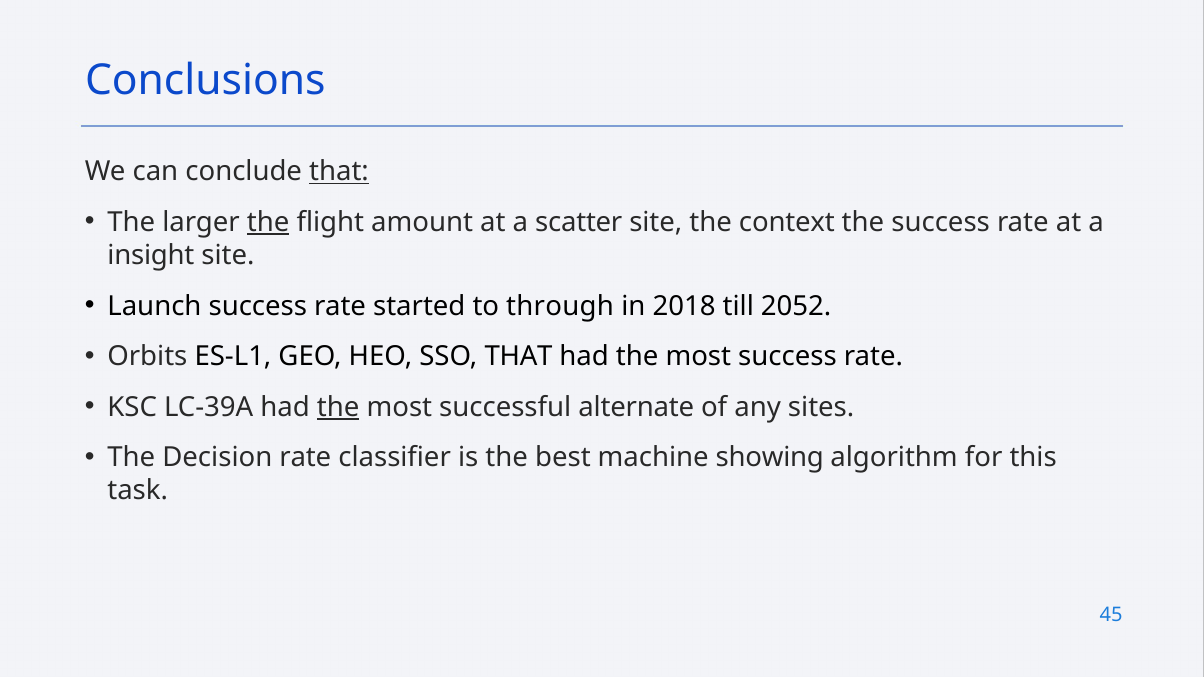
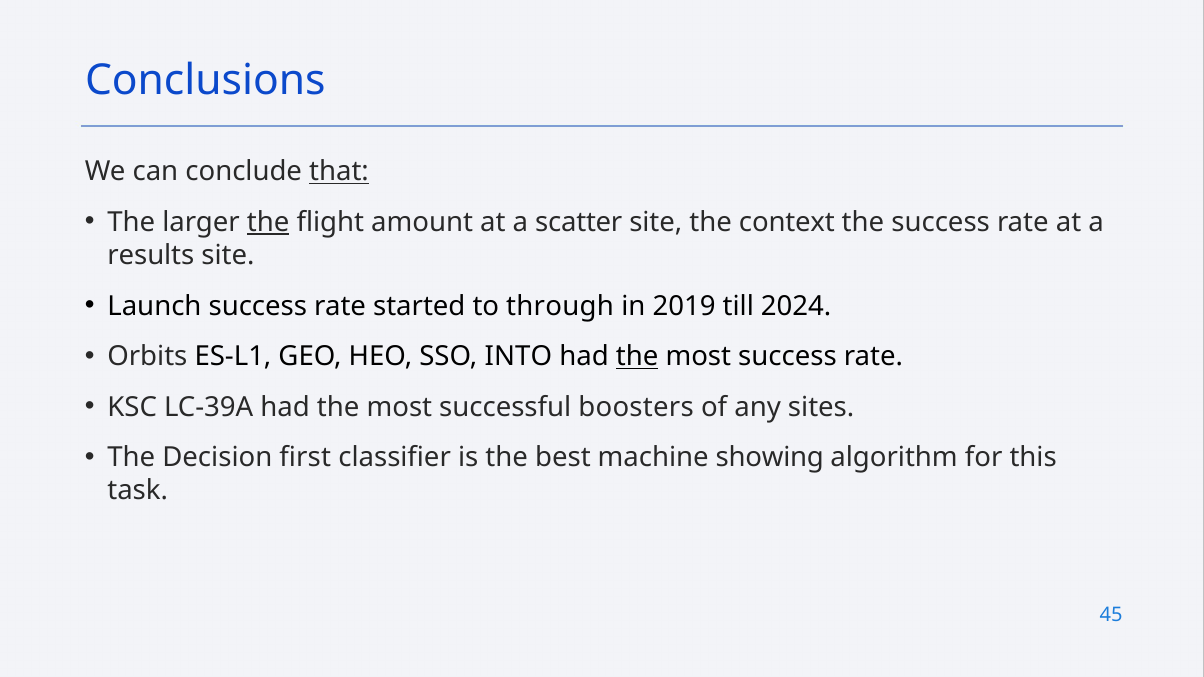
insight: insight -> results
2018: 2018 -> 2019
2052: 2052 -> 2024
SSO THAT: THAT -> INTO
the at (637, 357) underline: none -> present
the at (338, 407) underline: present -> none
alternate: alternate -> boosters
Decision rate: rate -> first
